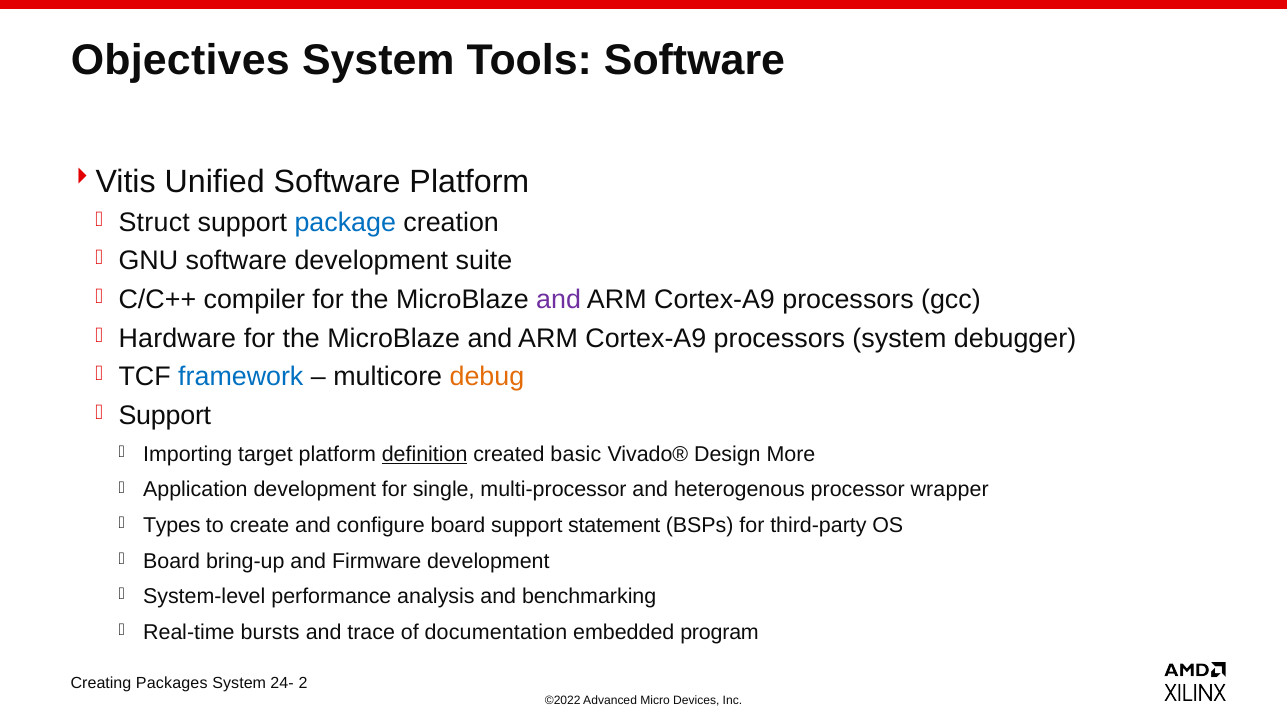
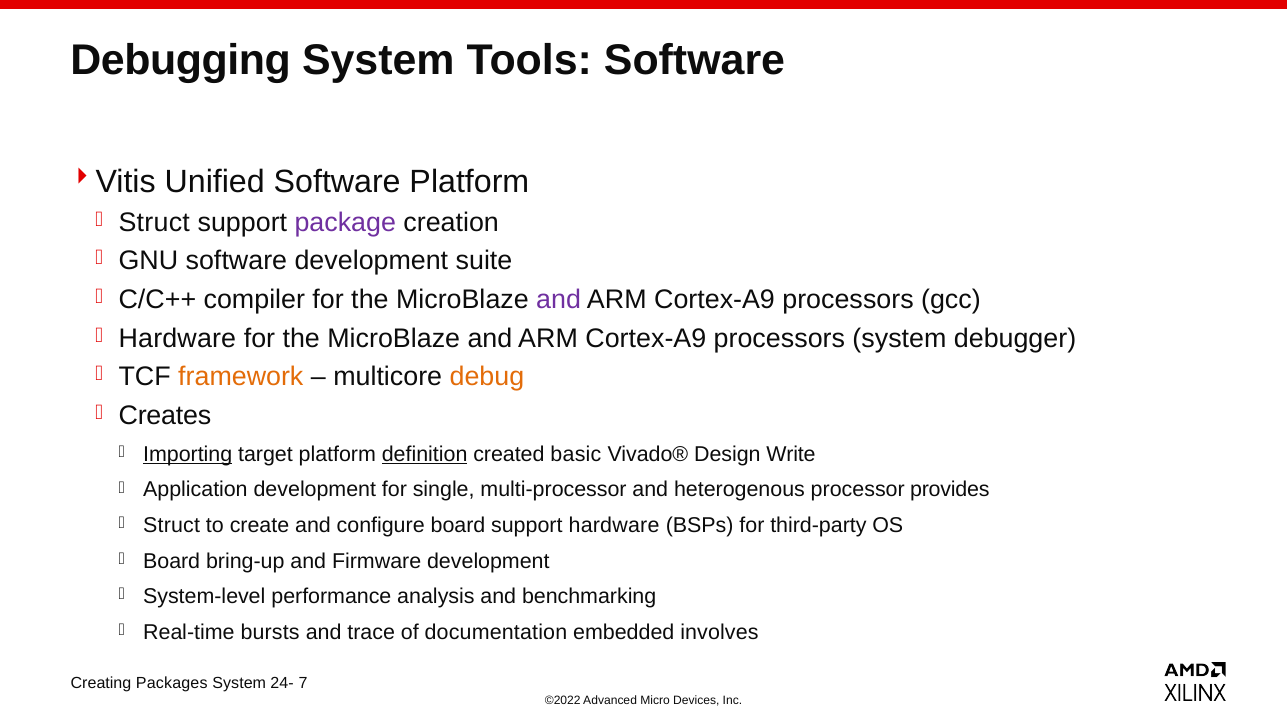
Objectives: Objectives -> Debugging
package colour: blue -> purple
framework colour: blue -> orange
Support at (165, 416): Support -> Creates
Importing underline: none -> present
More: More -> Write
wrapper: wrapper -> provides
Types at (172, 525): Types -> Struct
support statement: statement -> hardware
program: program -> involves
2: 2 -> 7
